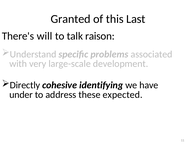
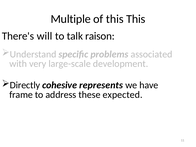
Granted: Granted -> Multiple
this Last: Last -> This
identifying: identifying -> represents
under: under -> frame
